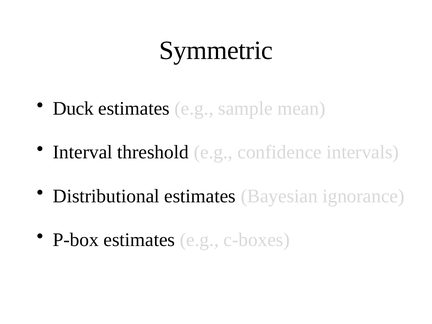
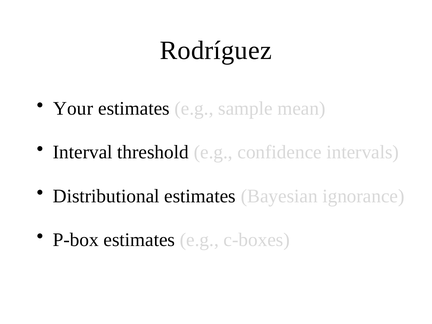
Symmetric: Symmetric -> Rodríguez
Duck: Duck -> Your
